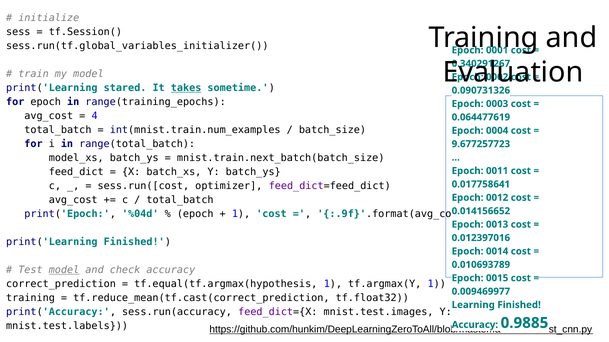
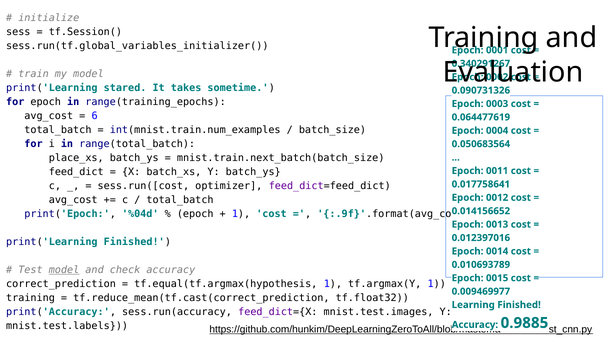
takes underline: present -> none
4: 4 -> 6
9.677257723: 9.677257723 -> 0.050683564
model_xs: model_xs -> place_xs
